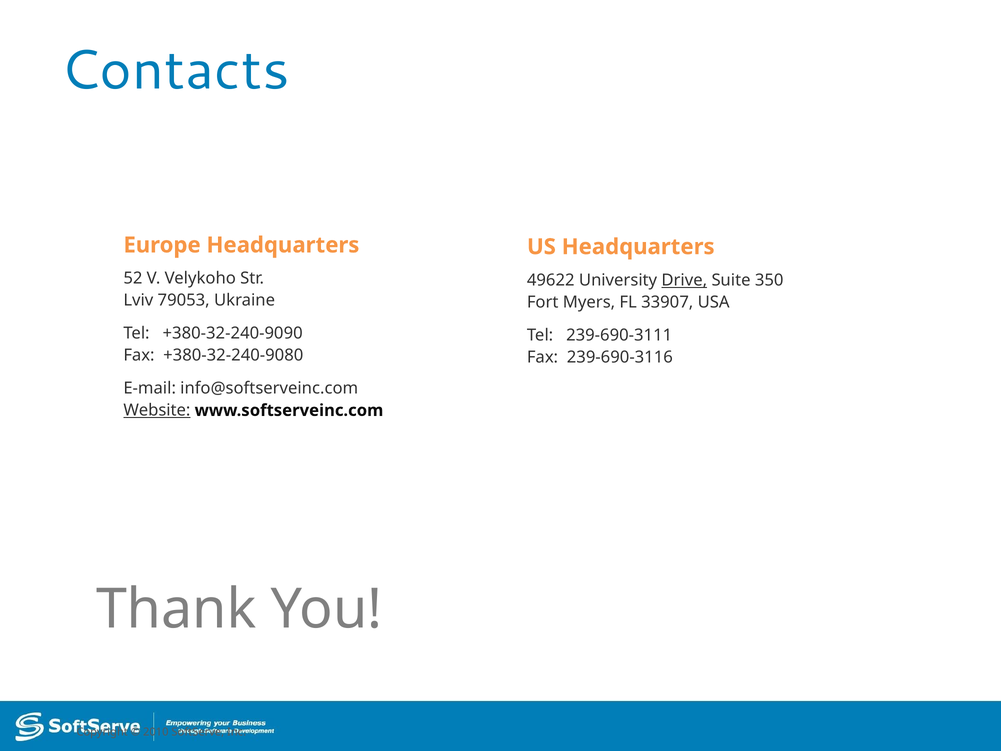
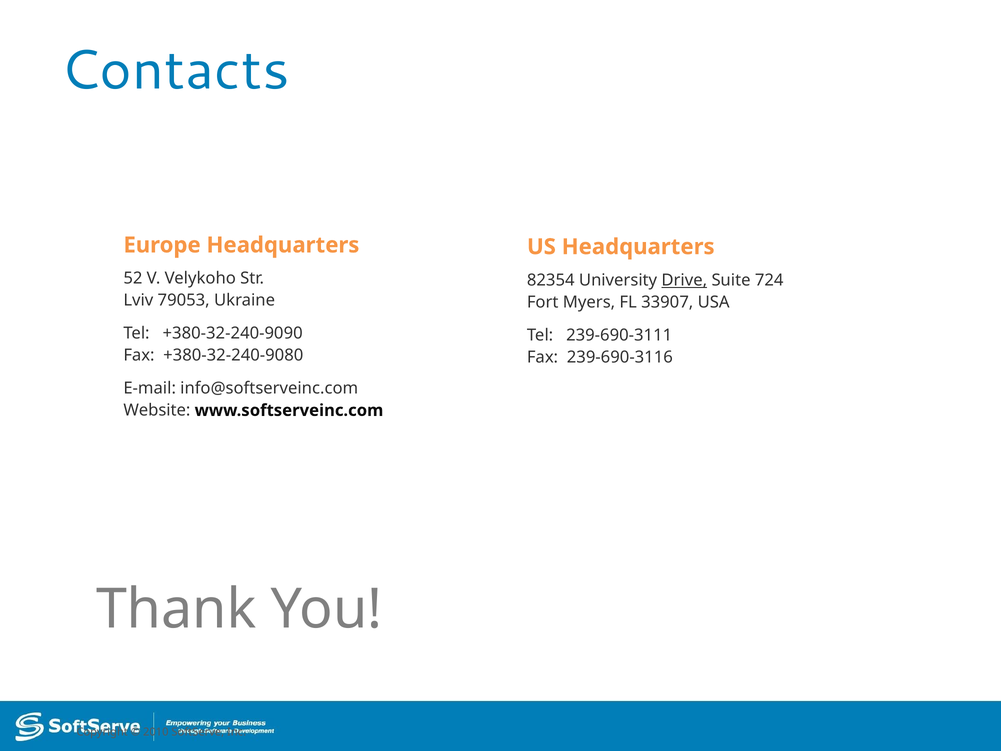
49622: 49622 -> 82354
350: 350 -> 724
Website underline: present -> none
